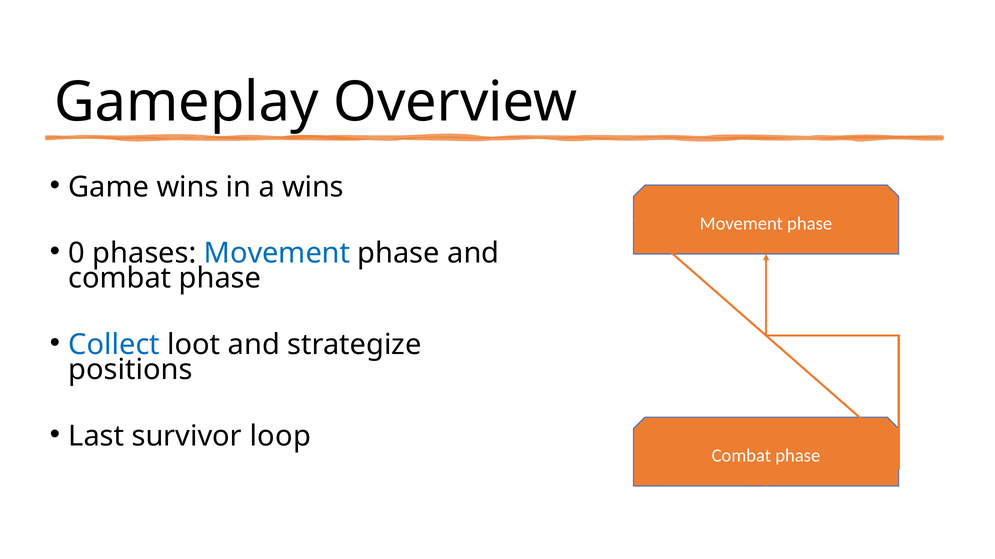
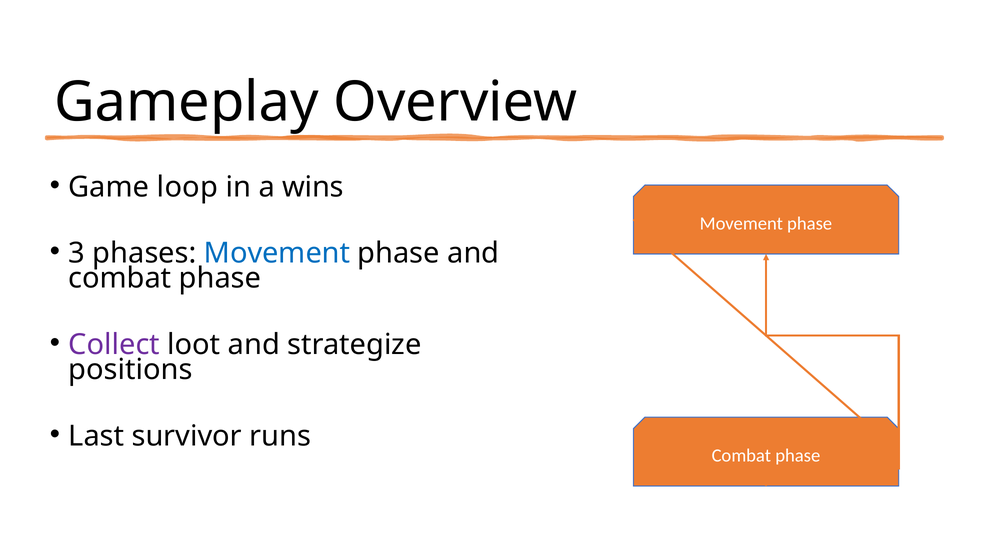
Game wins: wins -> loop
0: 0 -> 3
Collect colour: blue -> purple
loop: loop -> runs
